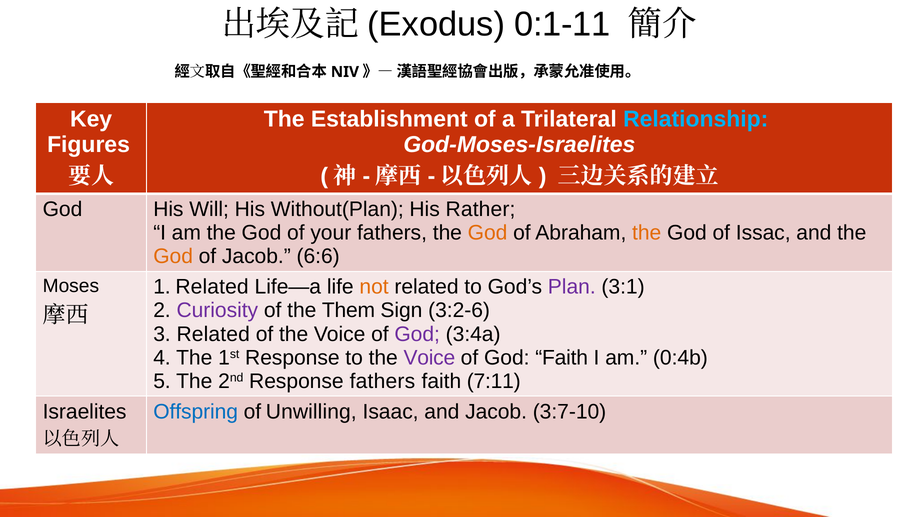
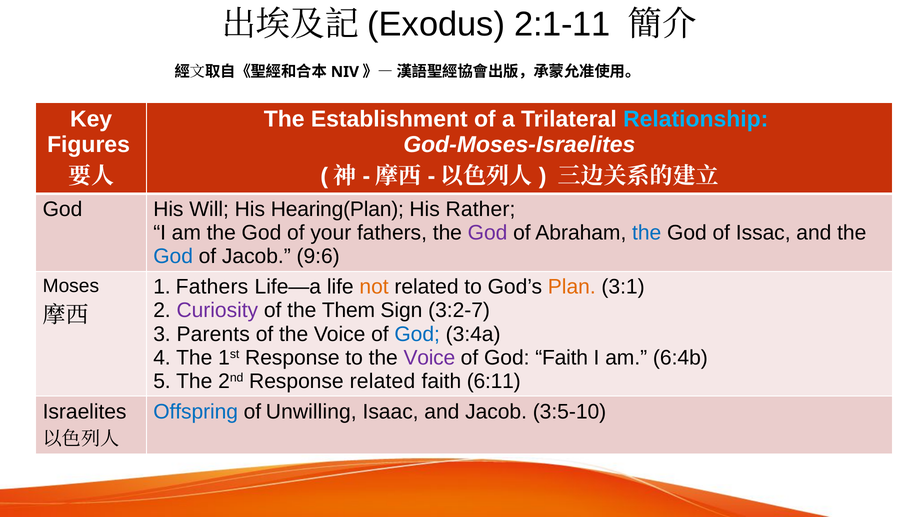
0:1-11: 0:1-11 -> 2:1-11
Without(Plan: Without(Plan -> Hearing(Plan
God at (488, 233) colour: orange -> purple
the at (647, 233) colour: orange -> blue
God at (173, 256) colour: orange -> blue
6:6: 6:6 -> 9:6
1 Related: Related -> Fathers
Plan colour: purple -> orange
3:2-6: 3:2-6 -> 3:2-7
3 Related: Related -> Parents
God at (417, 334) colour: purple -> blue
0:4b: 0:4b -> 6:4b
Response fathers: fathers -> related
7:11: 7:11 -> 6:11
3:7-10: 3:7-10 -> 3:5-10
